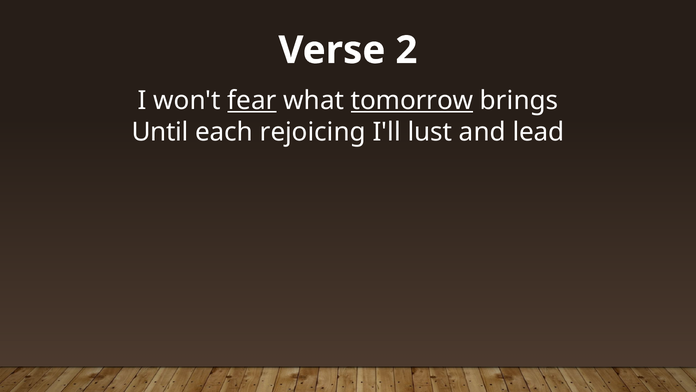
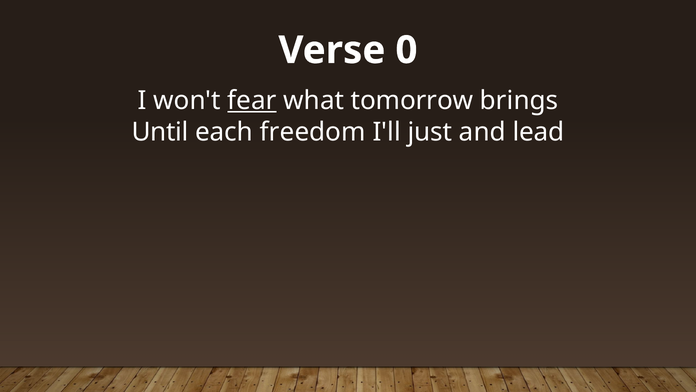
2: 2 -> 0
tomorrow underline: present -> none
rejoicing: rejoicing -> freedom
lust: lust -> just
